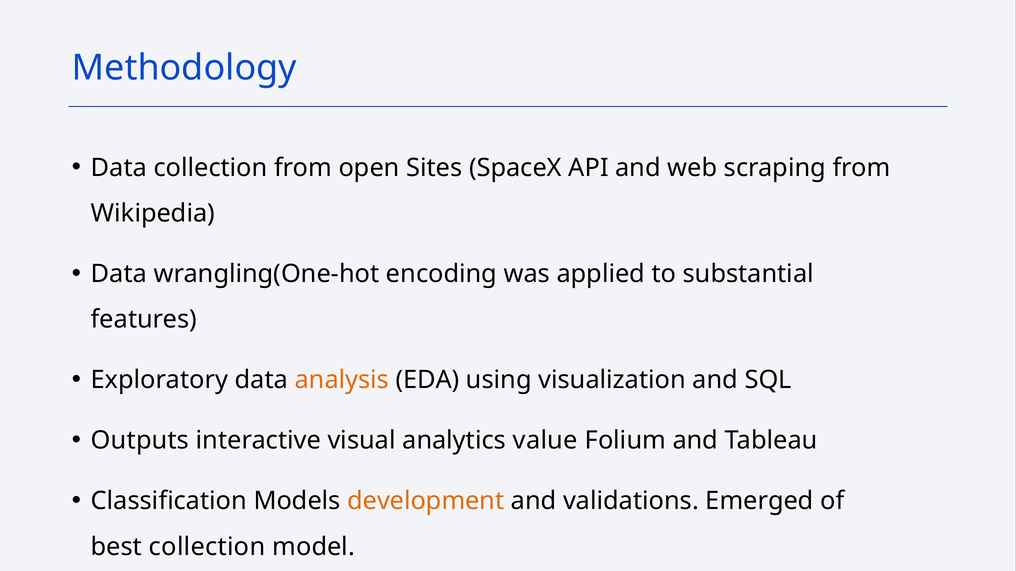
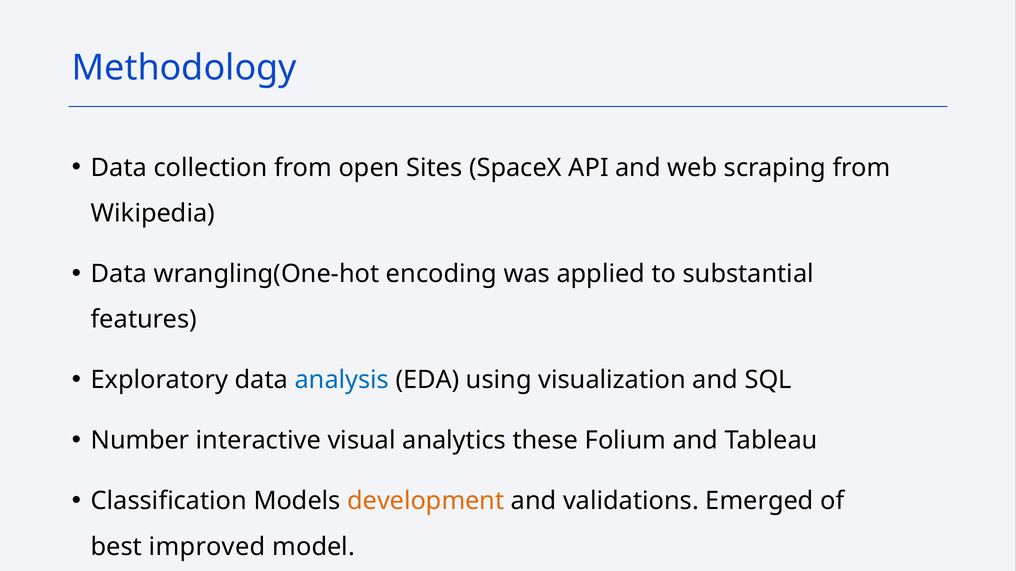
analysis colour: orange -> blue
Outputs: Outputs -> Number
value: value -> these
best collection: collection -> improved
